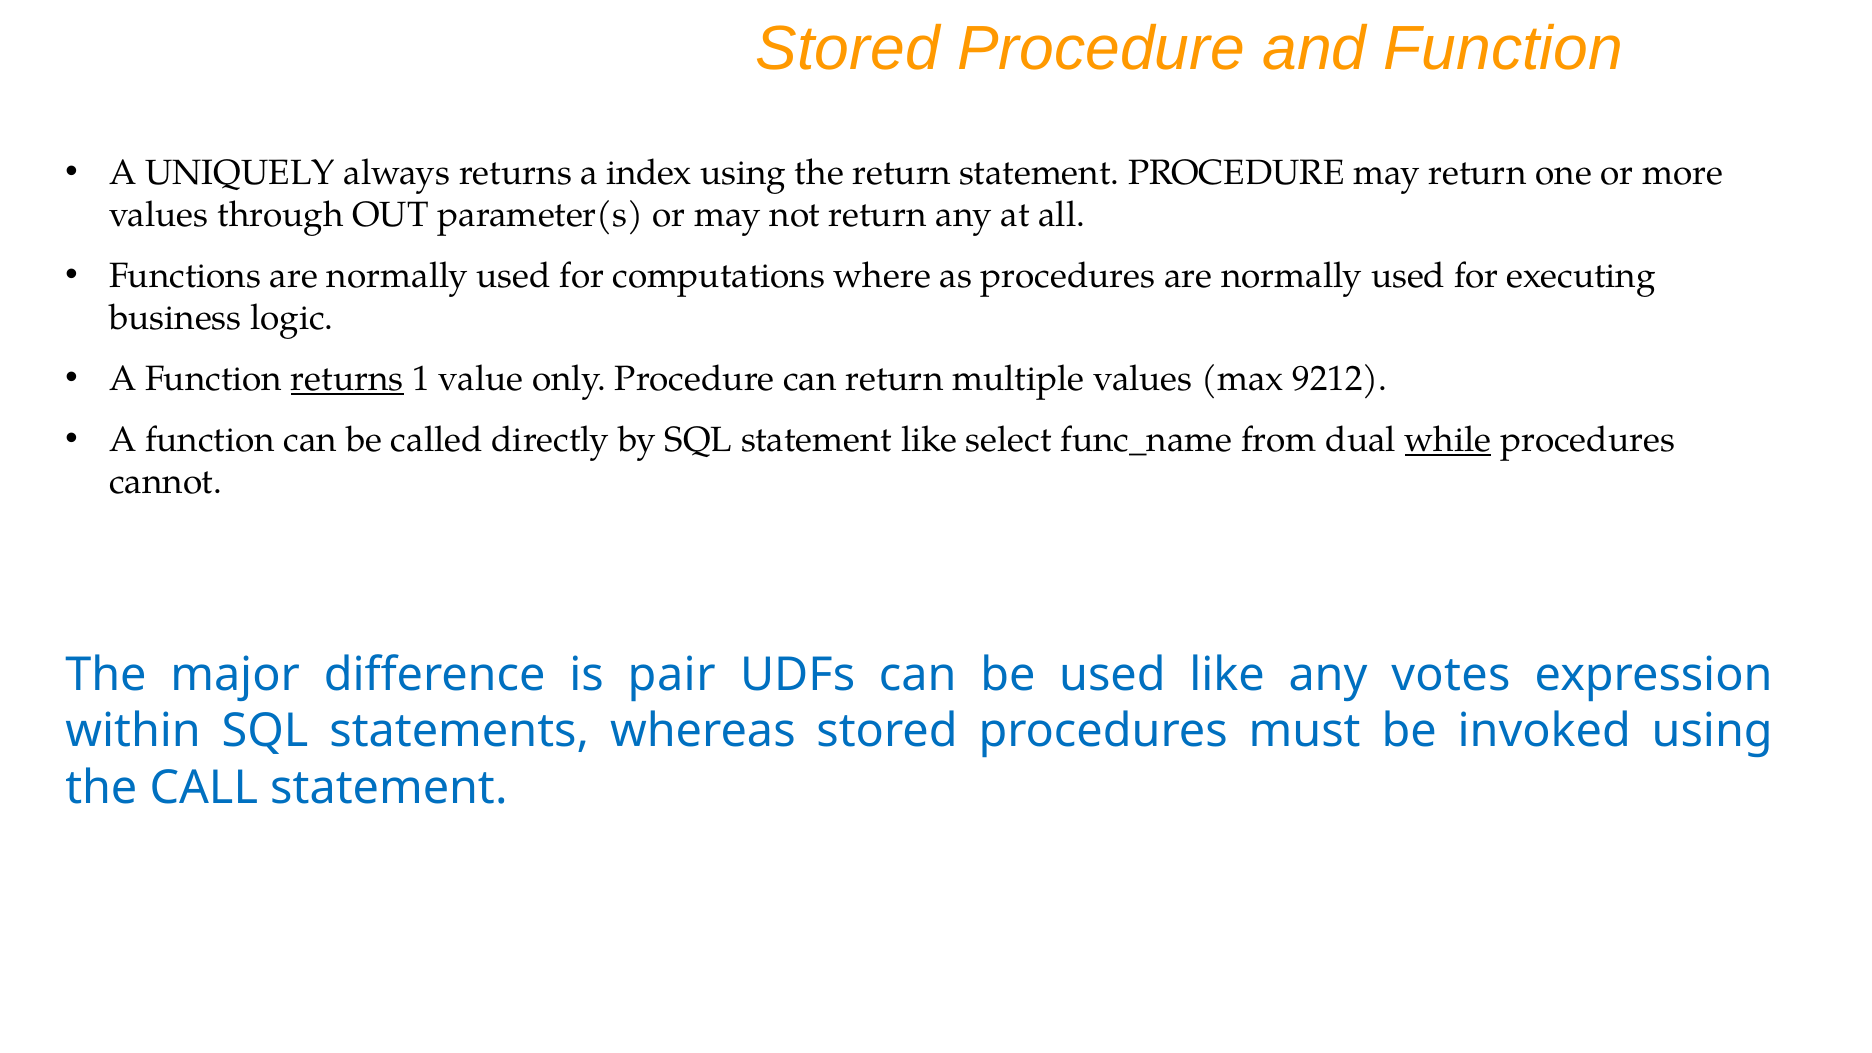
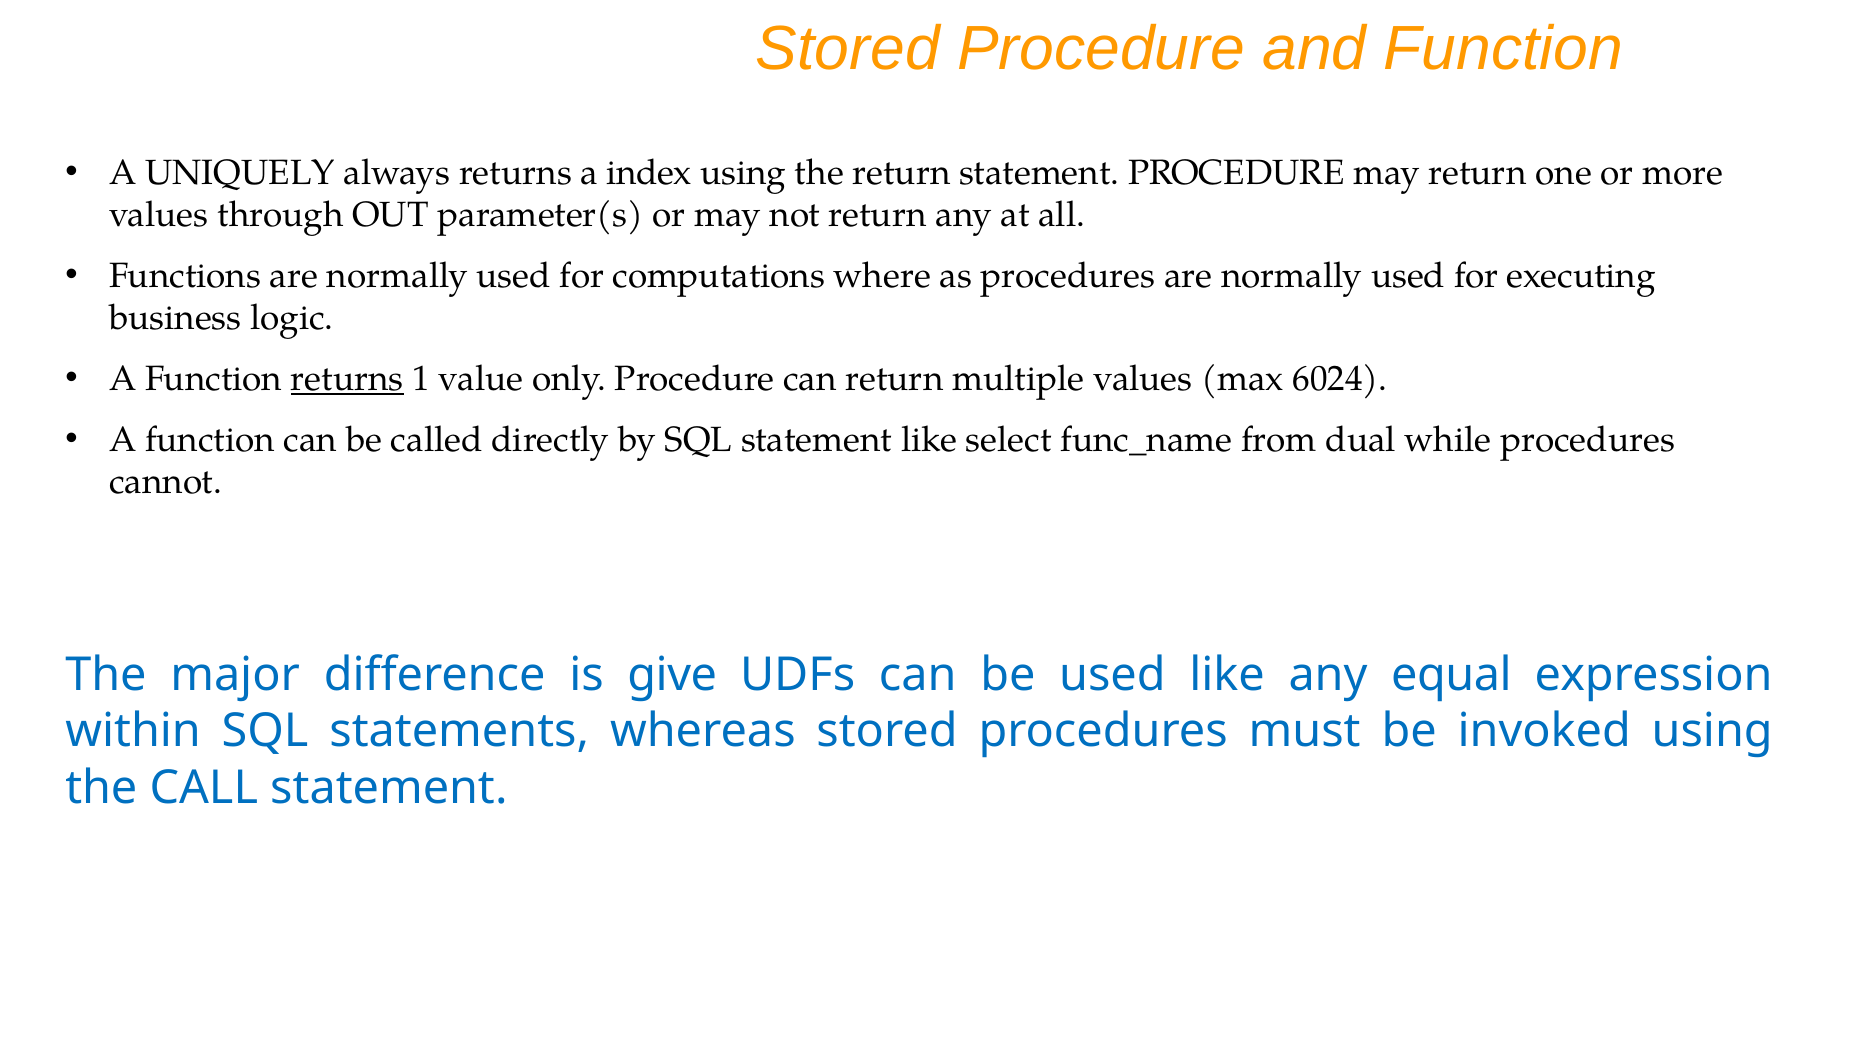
9212: 9212 -> 6024
while underline: present -> none
pair: pair -> give
votes: votes -> equal
